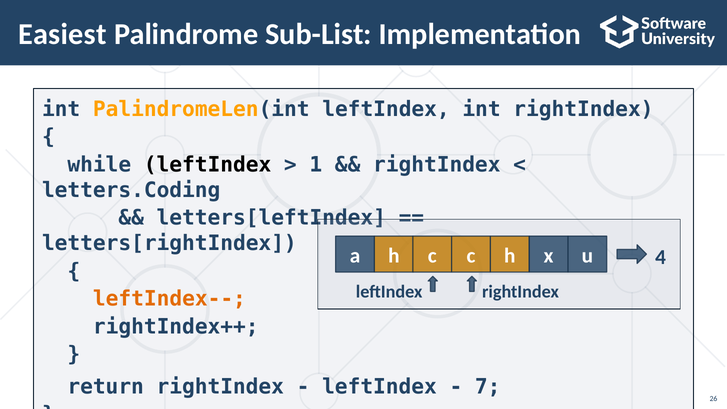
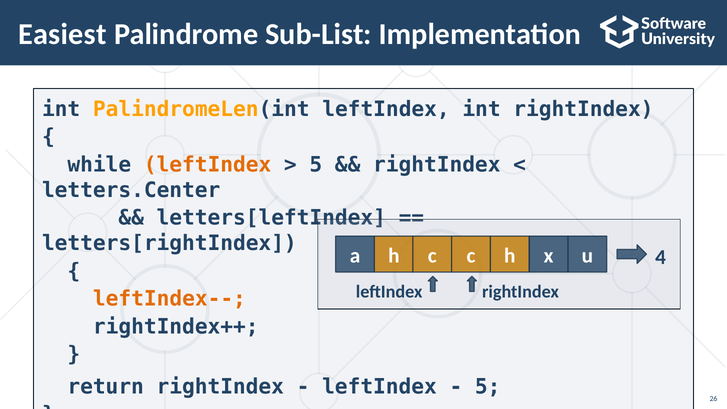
leftIndex at (208, 165) colour: black -> orange
1 at (316, 165): 1 -> 5
letters.Coding: letters.Coding -> letters.Center
7 at (488, 387): 7 -> 5
